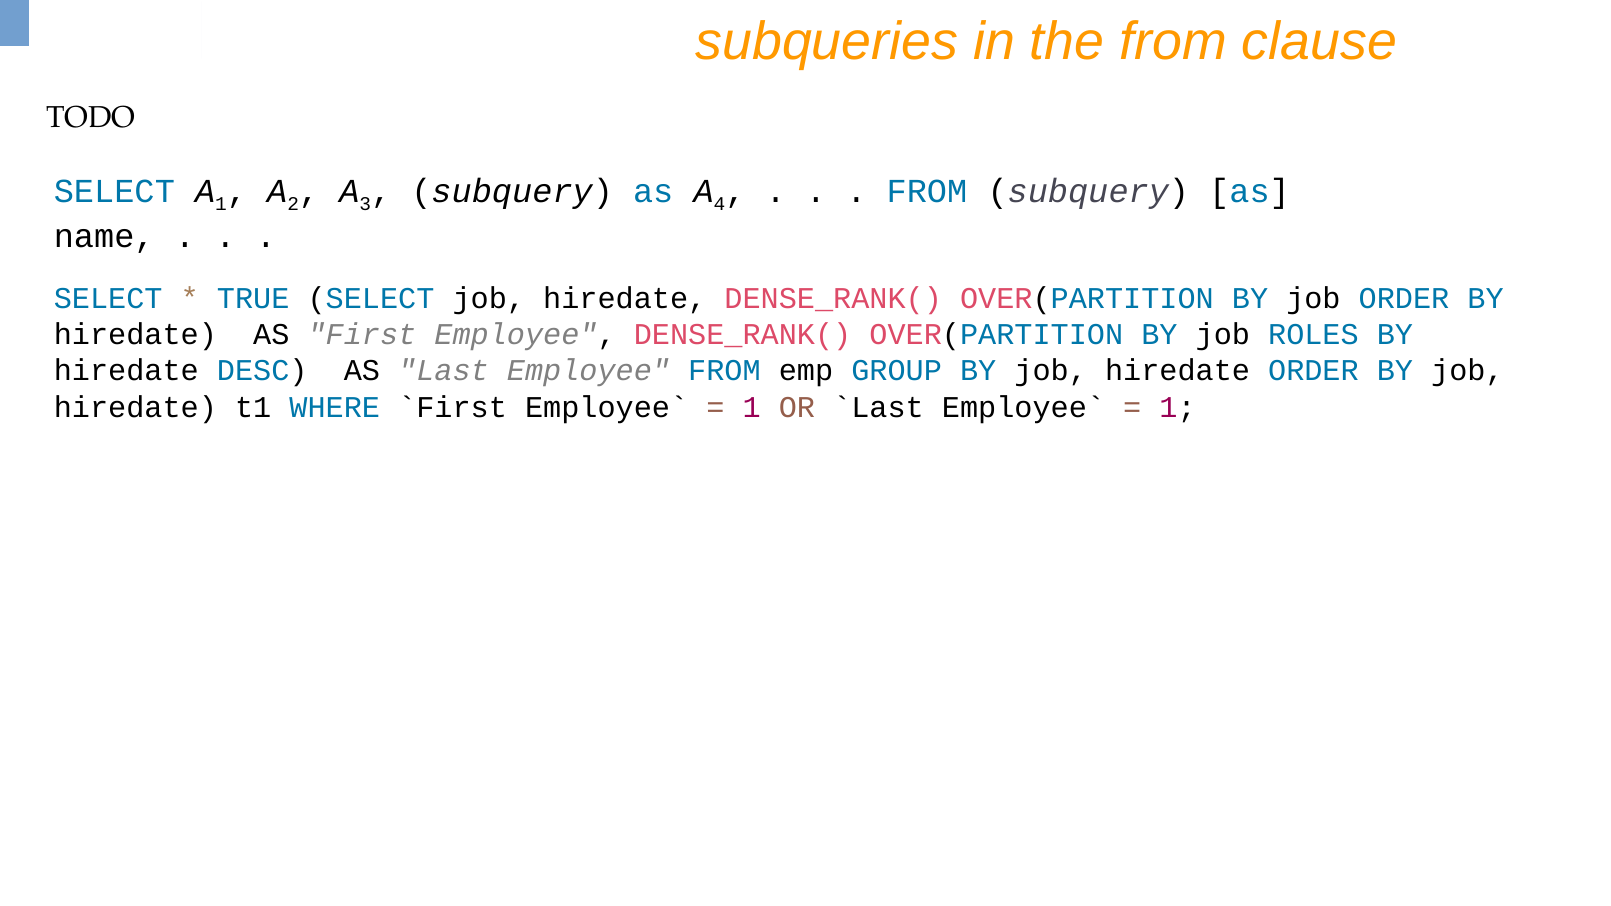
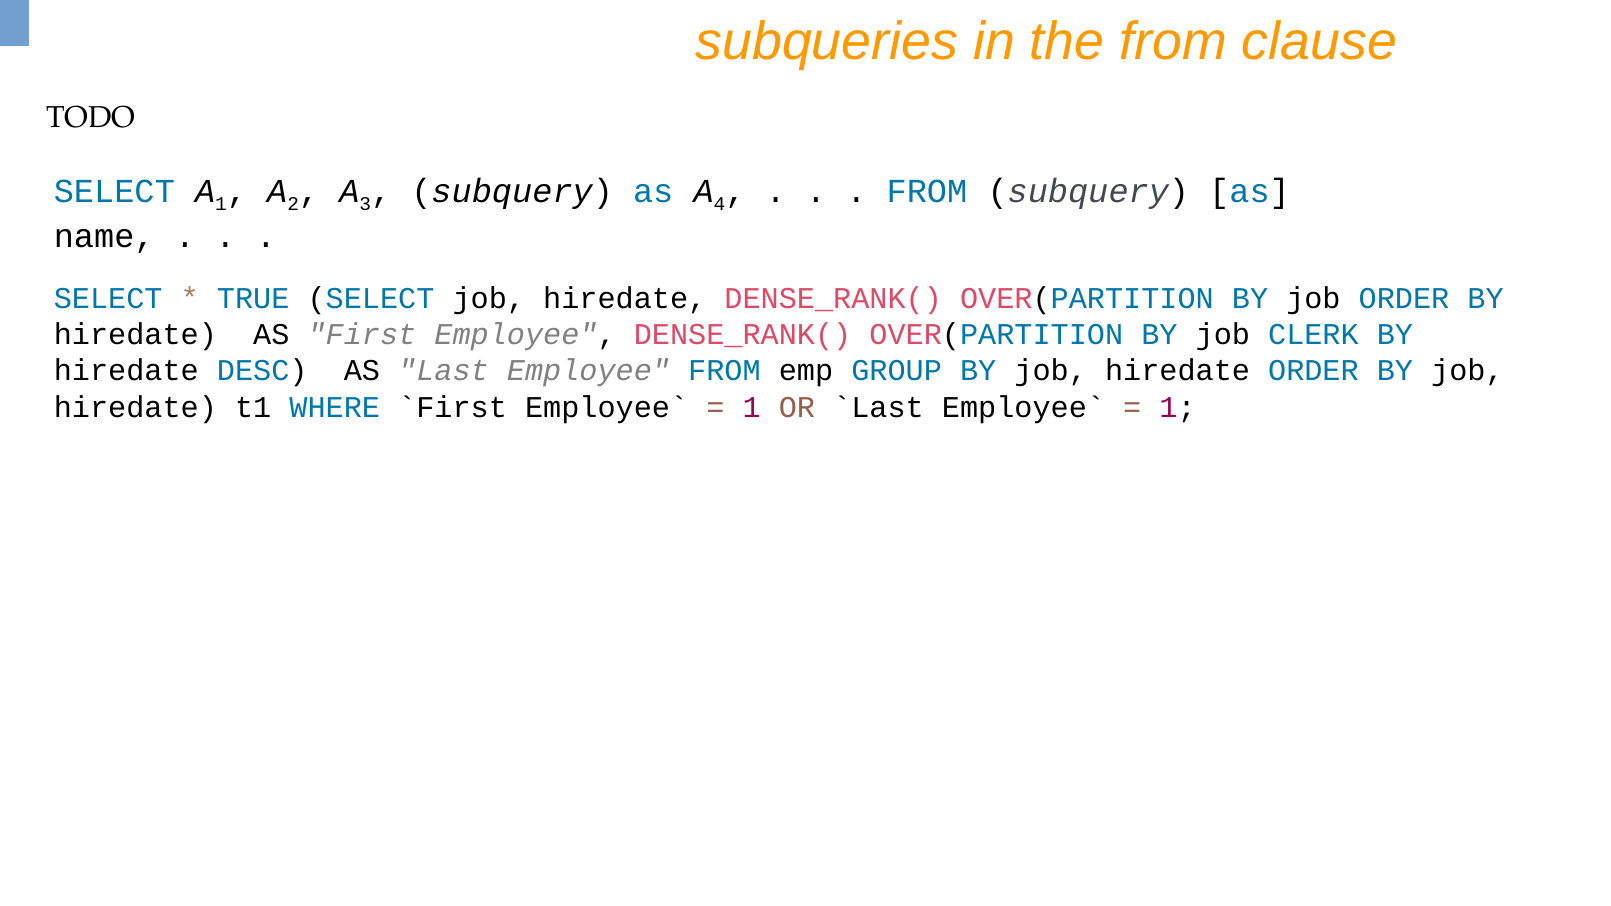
ROLES: ROLES -> CLERK
